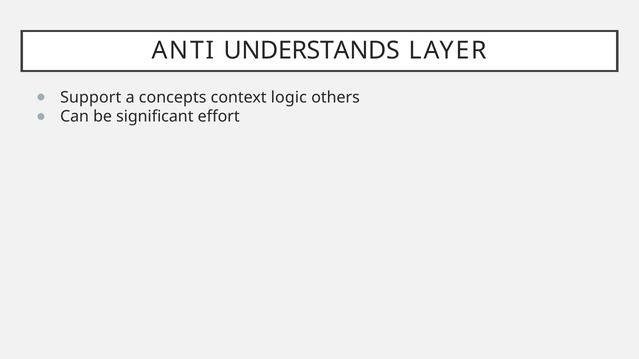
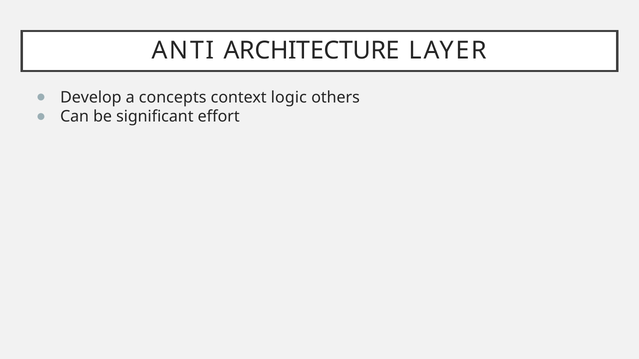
UNDERSTANDS: UNDERSTANDS -> ARCHITECTURE
Support: Support -> Develop
